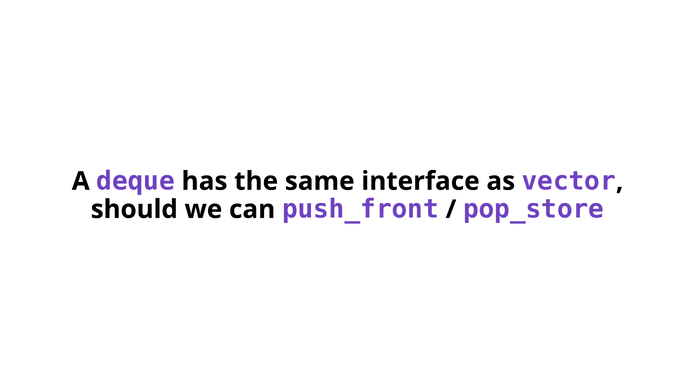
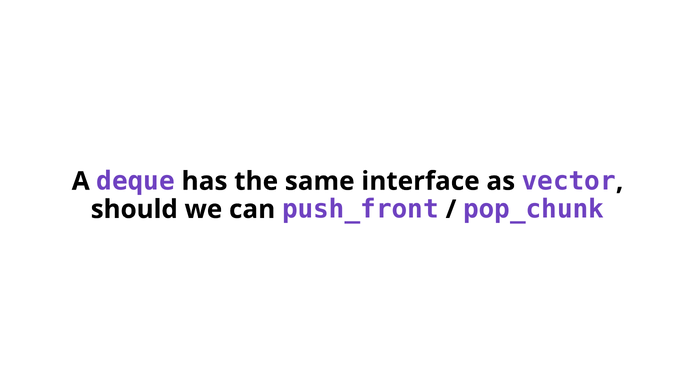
pop_store: pop_store -> pop_chunk
